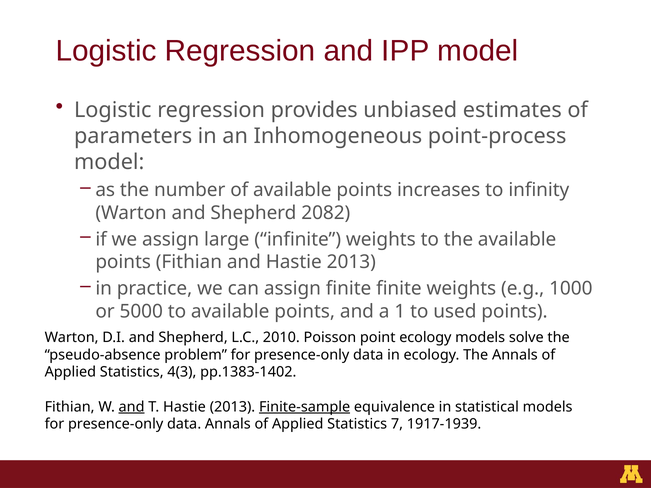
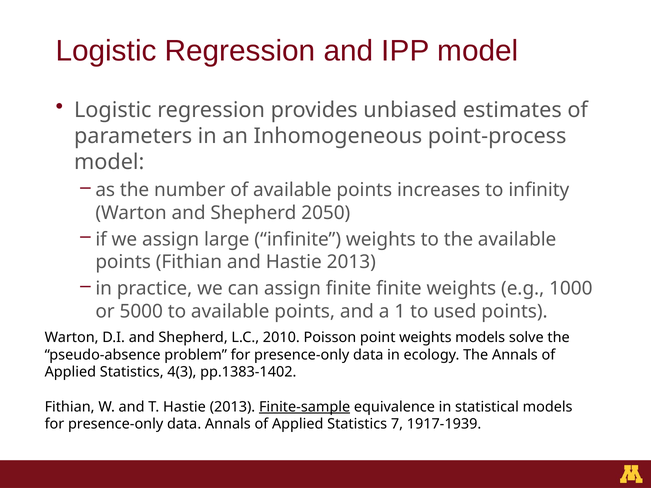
2082: 2082 -> 2050
point ecology: ecology -> weights
and at (132, 407) underline: present -> none
